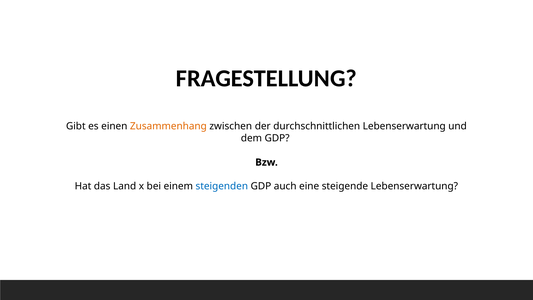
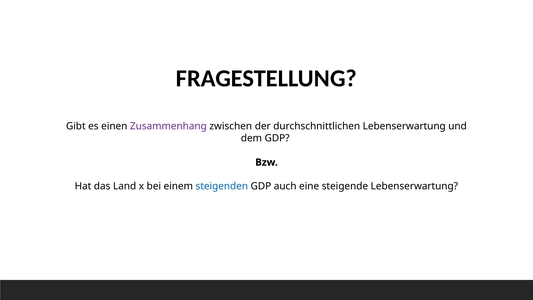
Zusammenhang colour: orange -> purple
